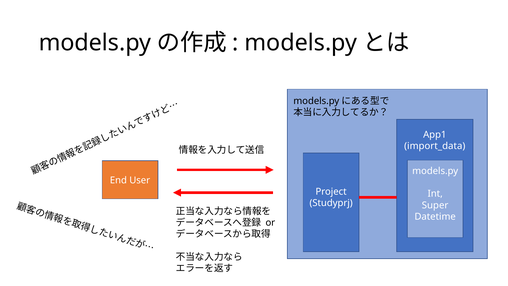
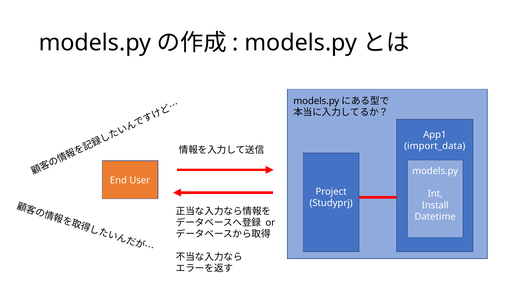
Super: Super -> Install
